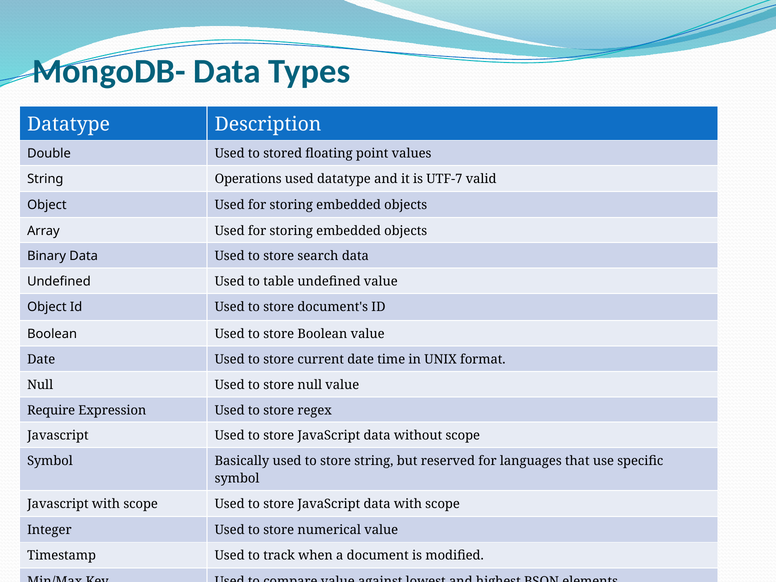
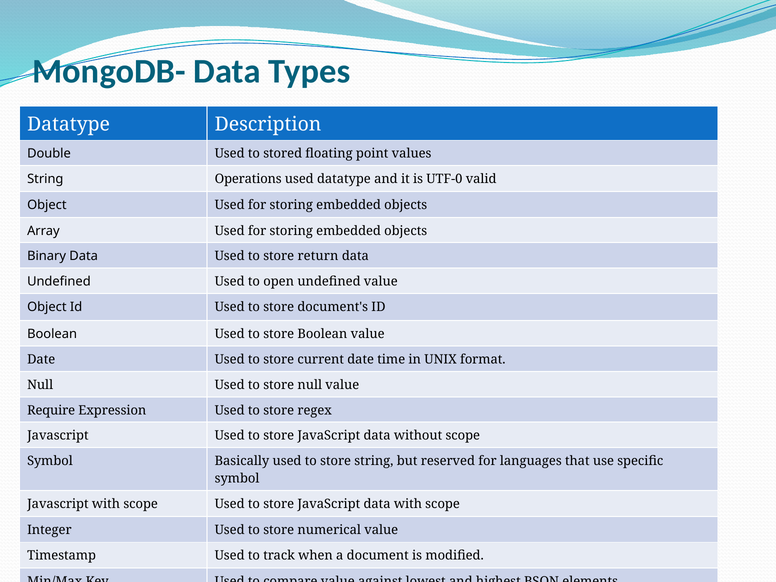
UTF-7: UTF-7 -> UTF-0
search: search -> return
table: table -> open
